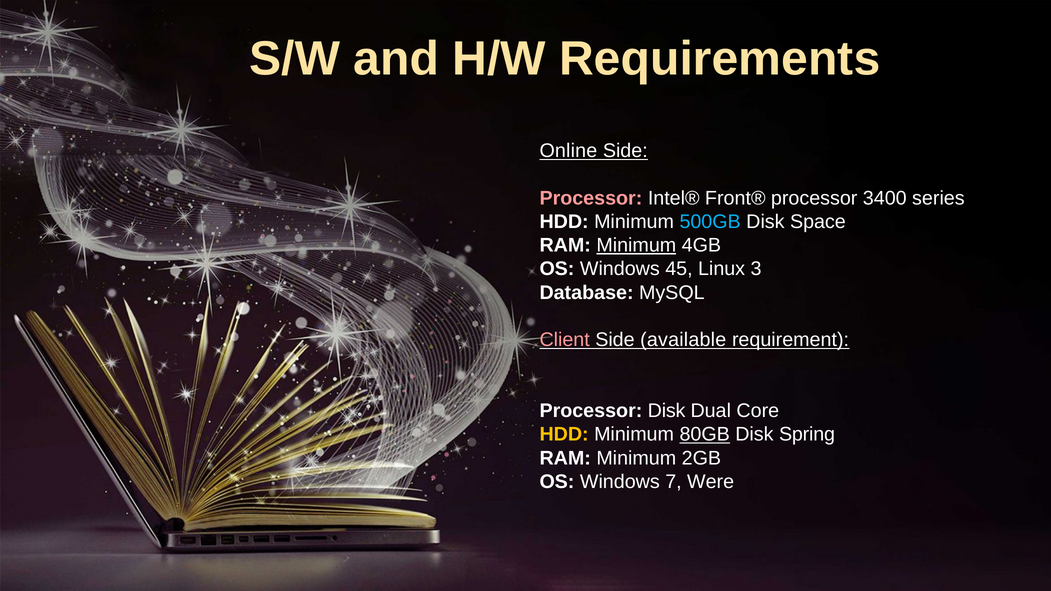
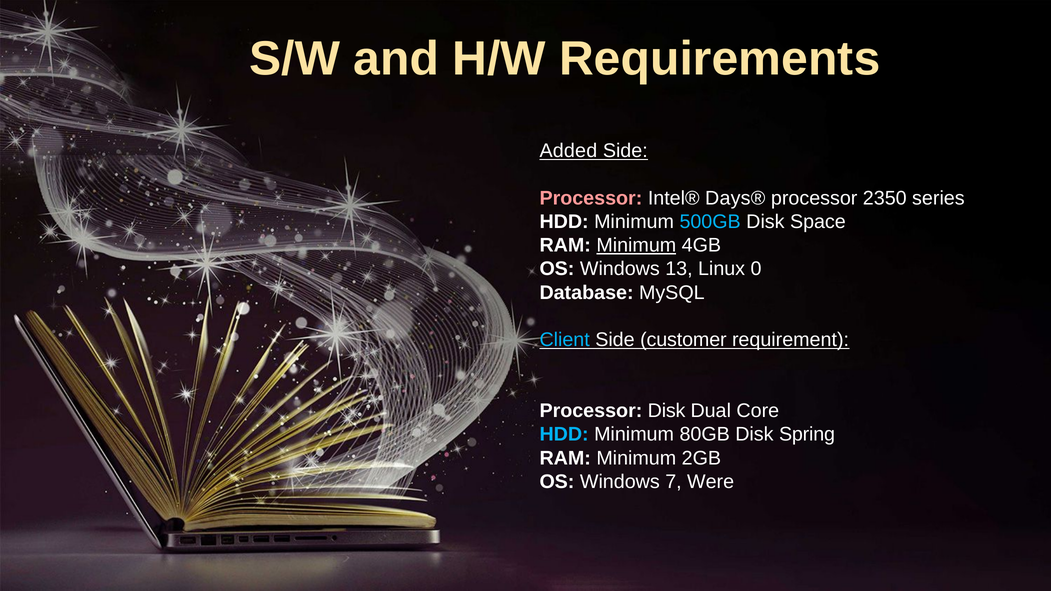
Online: Online -> Added
Front®: Front® -> Days®
3400: 3400 -> 2350
45: 45 -> 13
3: 3 -> 0
Client colour: pink -> light blue
available: available -> customer
HDD at (564, 435) colour: yellow -> light blue
80GB underline: present -> none
